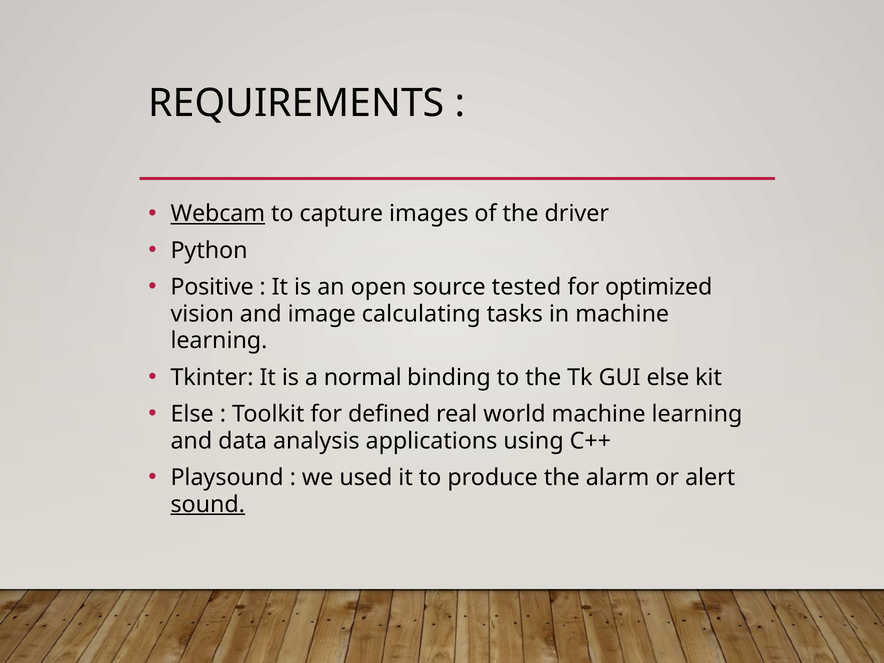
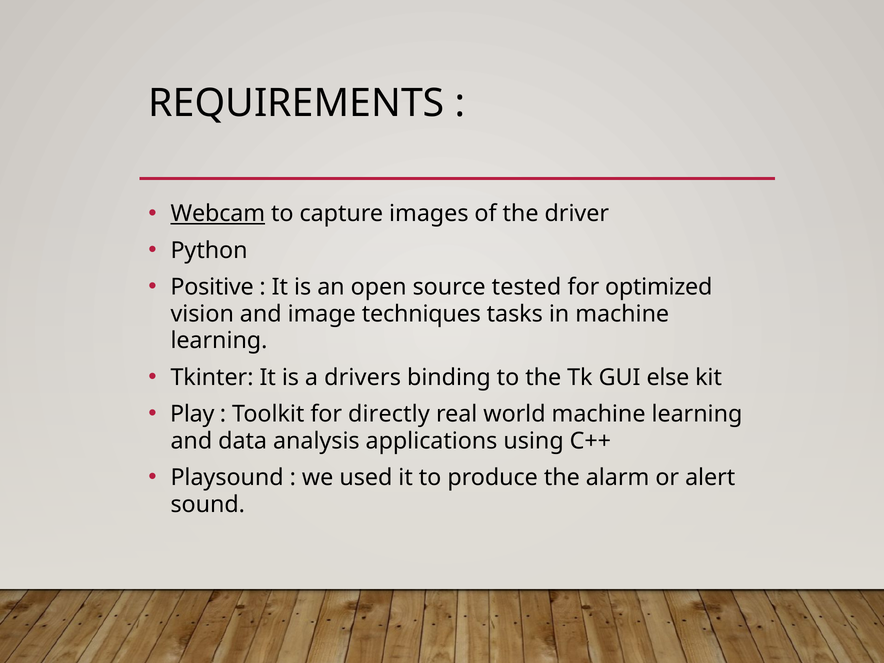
calculating: calculating -> techniques
normal: normal -> drivers
Else at (192, 414): Else -> Play
defined: defined -> directly
sound underline: present -> none
